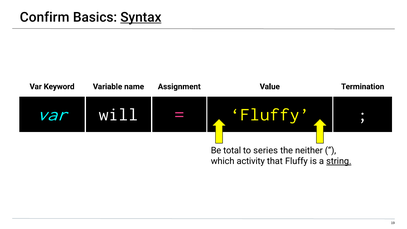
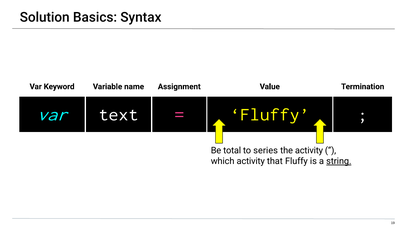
Confirm: Confirm -> Solution
Syntax underline: present -> none
will: will -> text
the neither: neither -> activity
